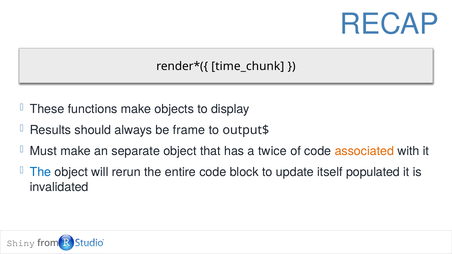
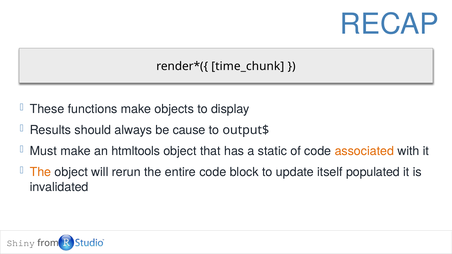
frame: frame -> cause
separate: separate -> htmltools
twice: twice -> static
The at (41, 172) colour: blue -> orange
